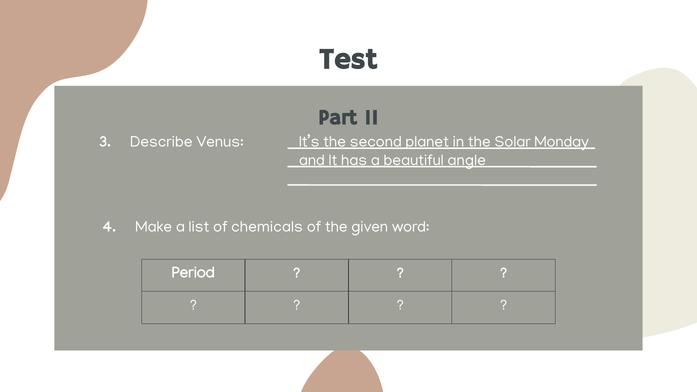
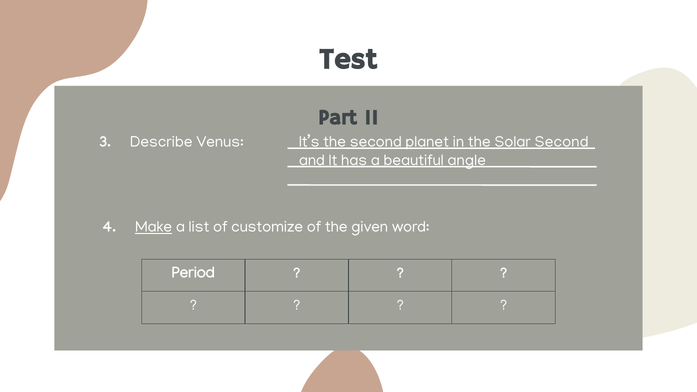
Solar Monday: Monday -> Second
Make underline: none -> present
chemicals: chemicals -> customize
